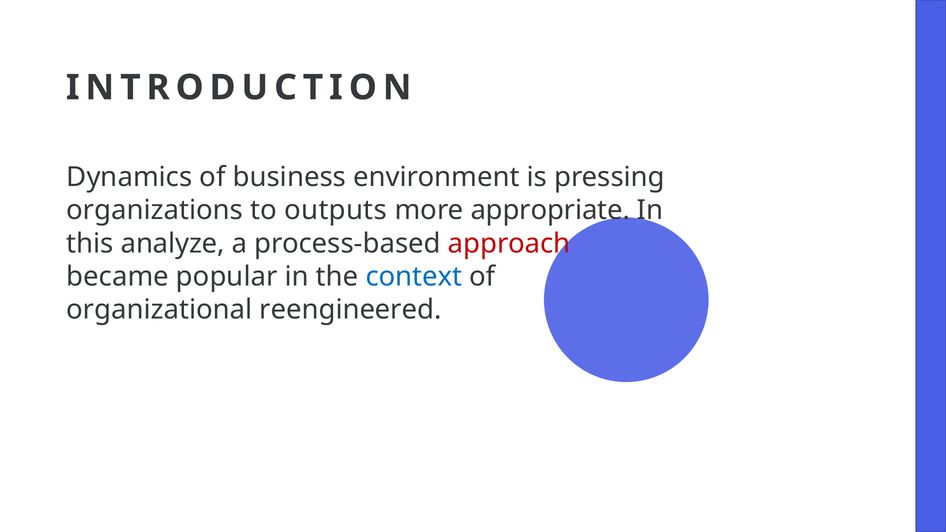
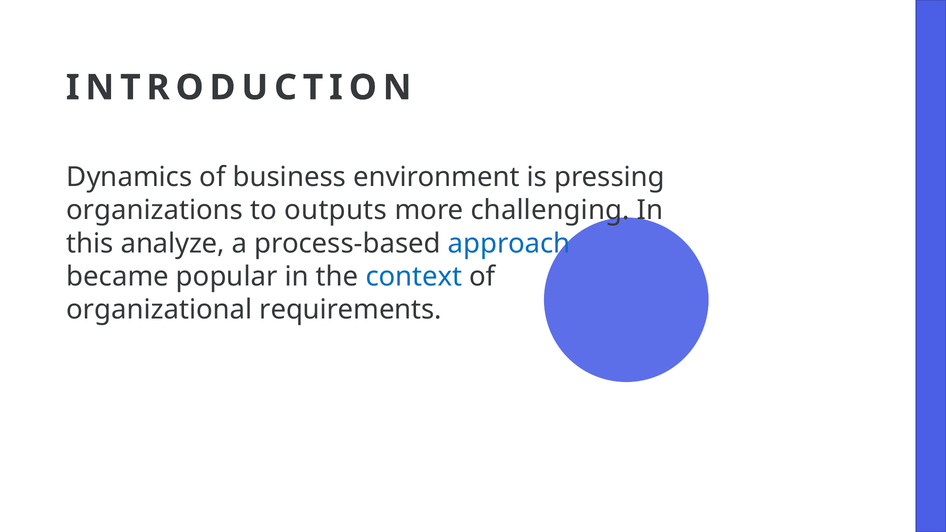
appropriate: appropriate -> challenging
approach colour: red -> blue
reengineered: reengineered -> requirements
